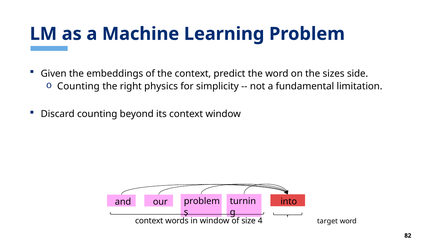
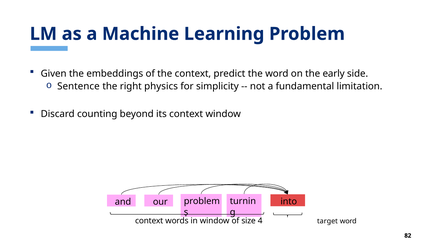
sizes: sizes -> early
Counting at (78, 86): Counting -> Sentence
